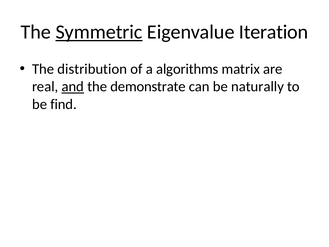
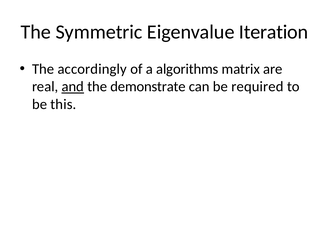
Symmetric underline: present -> none
distribution: distribution -> accordingly
naturally: naturally -> required
find: find -> this
